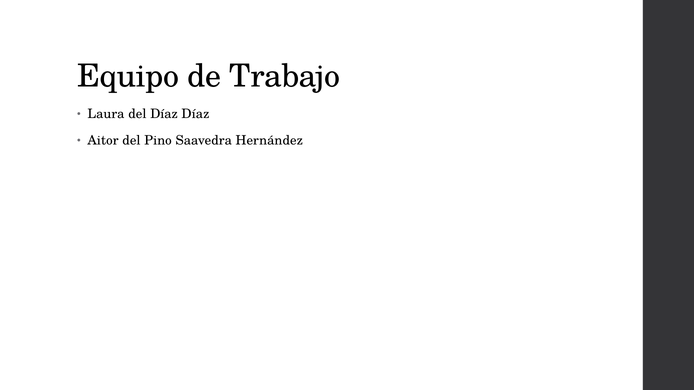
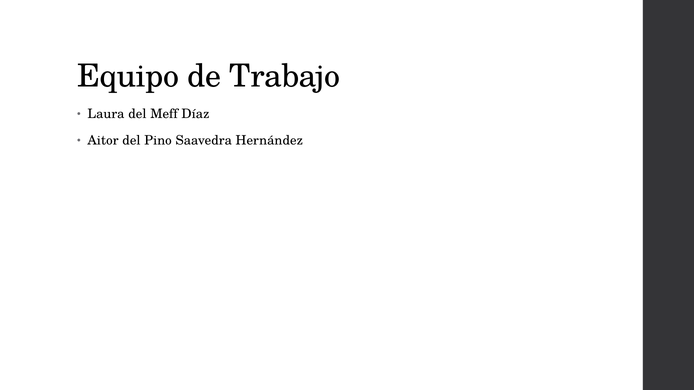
del Díaz: Díaz -> Meff
